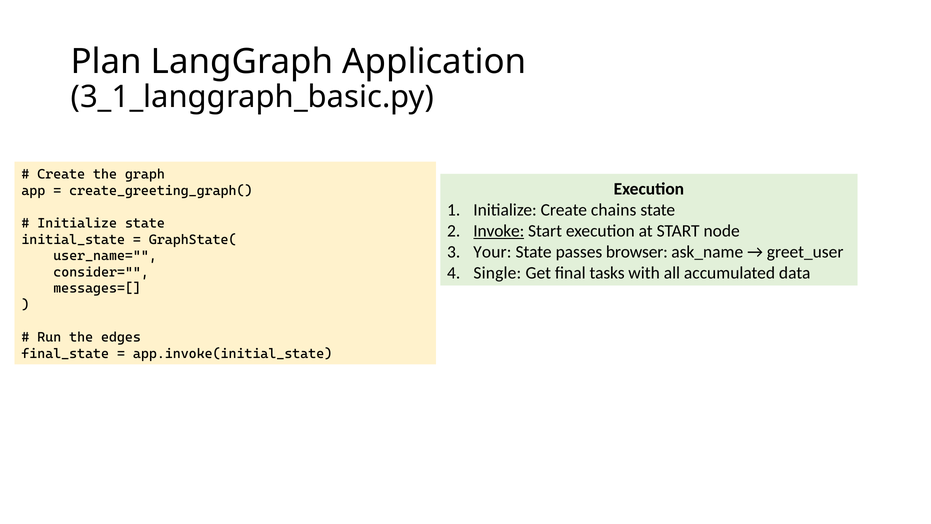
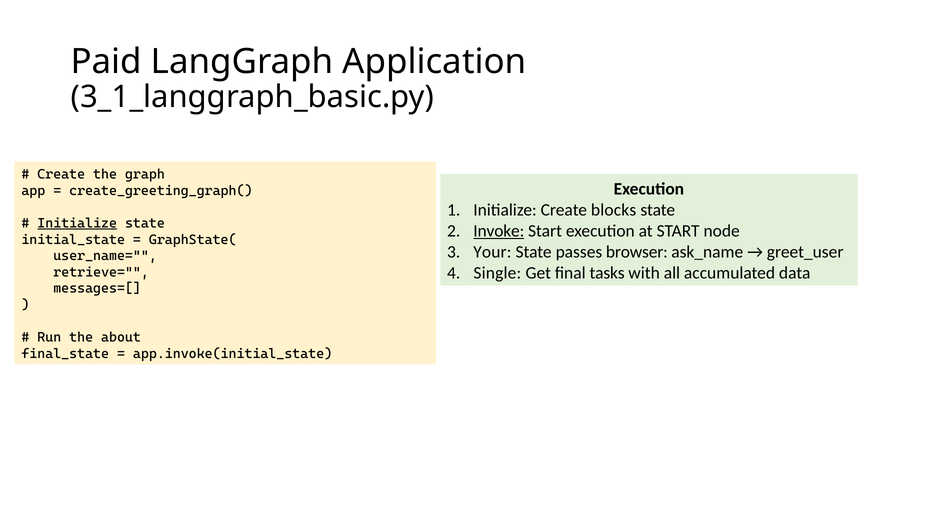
Plan: Plan -> Paid
chains: chains -> blocks
Initialize at (77, 223) underline: none -> present
consider=: consider= -> retrieve=
edges: edges -> about
